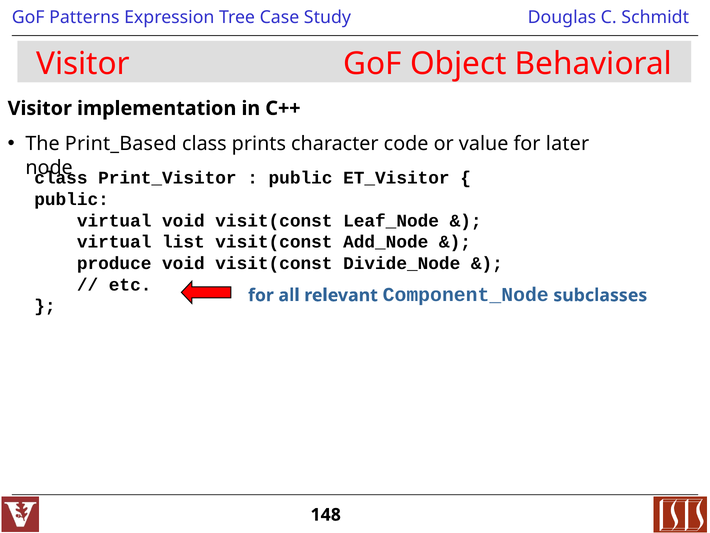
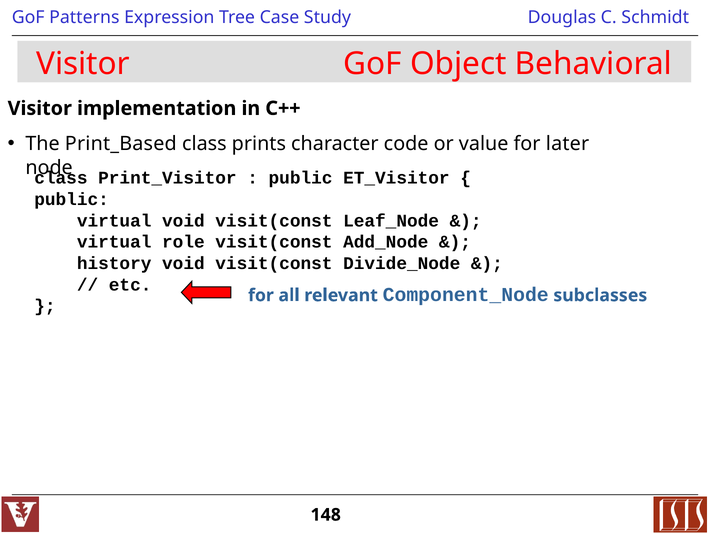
list: list -> role
produce: produce -> history
